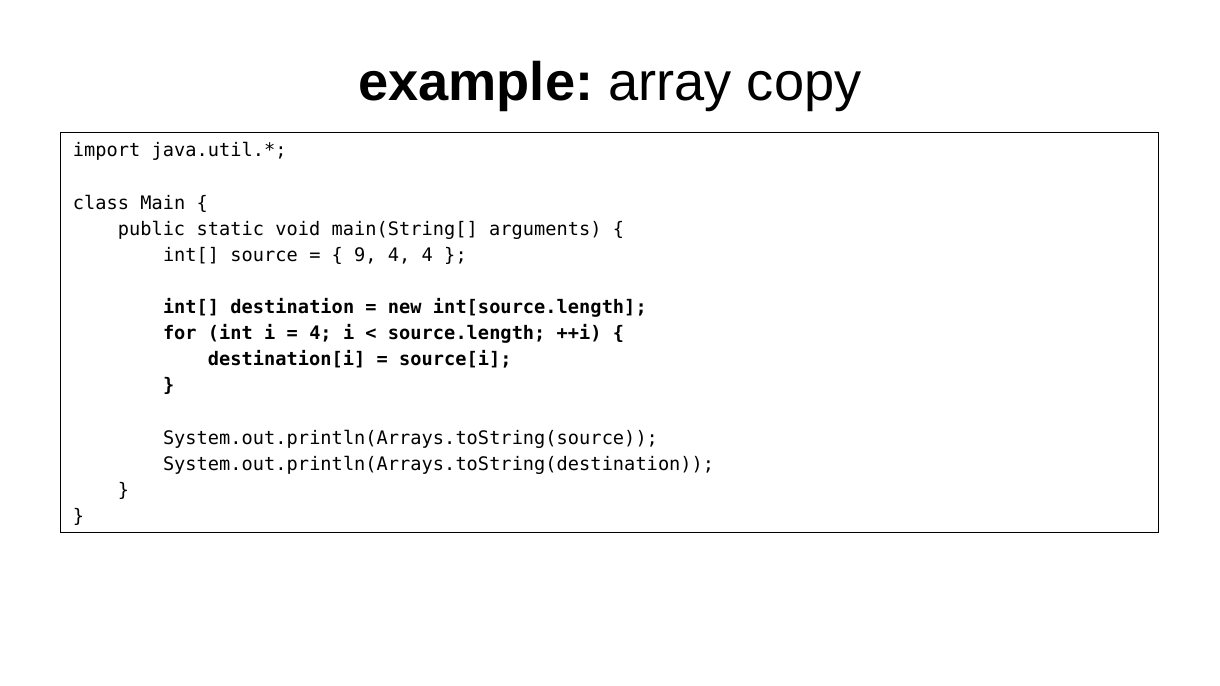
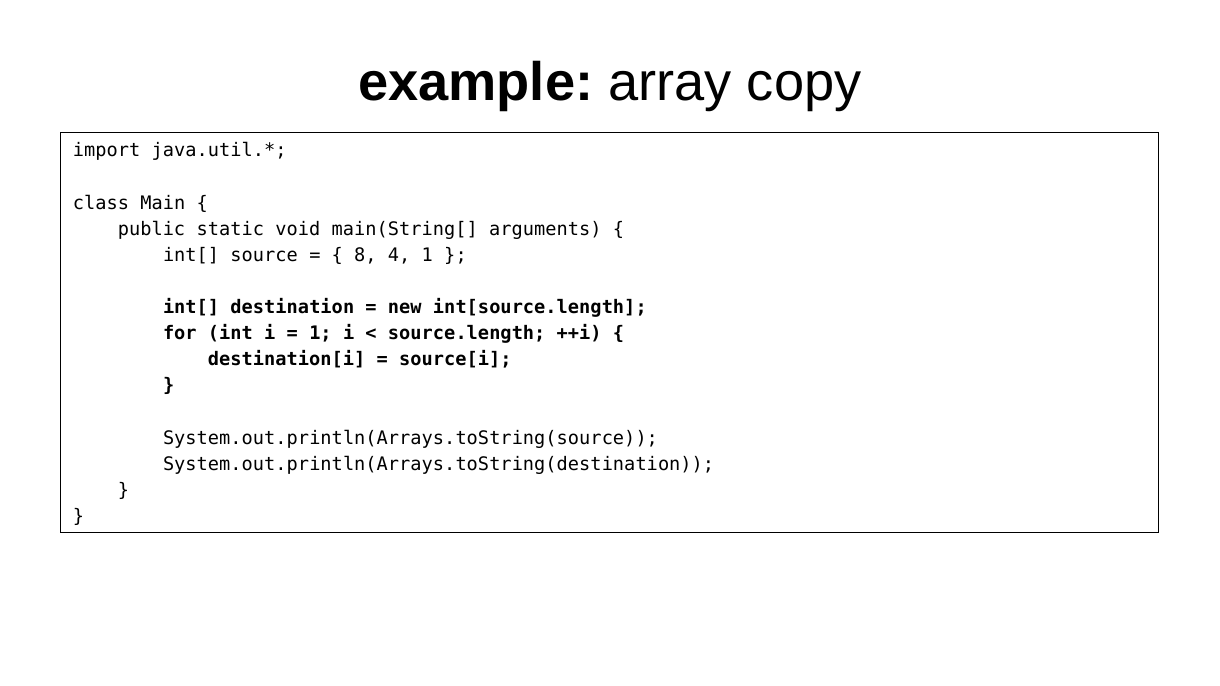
9: 9 -> 8
4 4: 4 -> 1
4 at (320, 334): 4 -> 1
